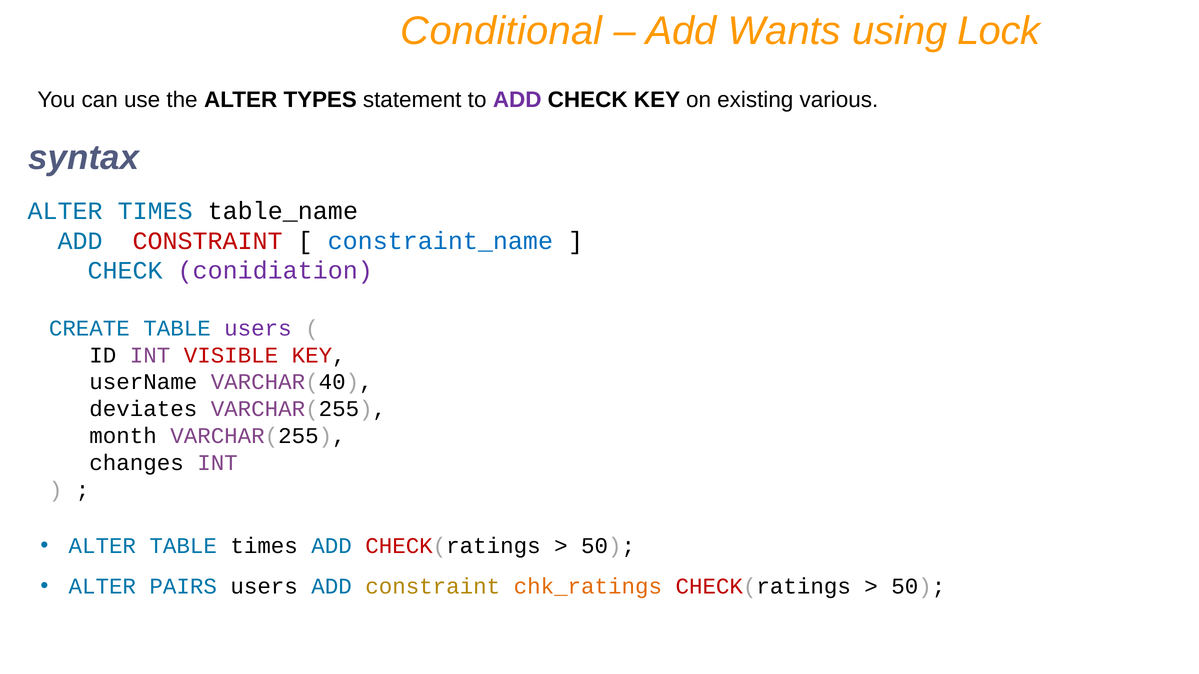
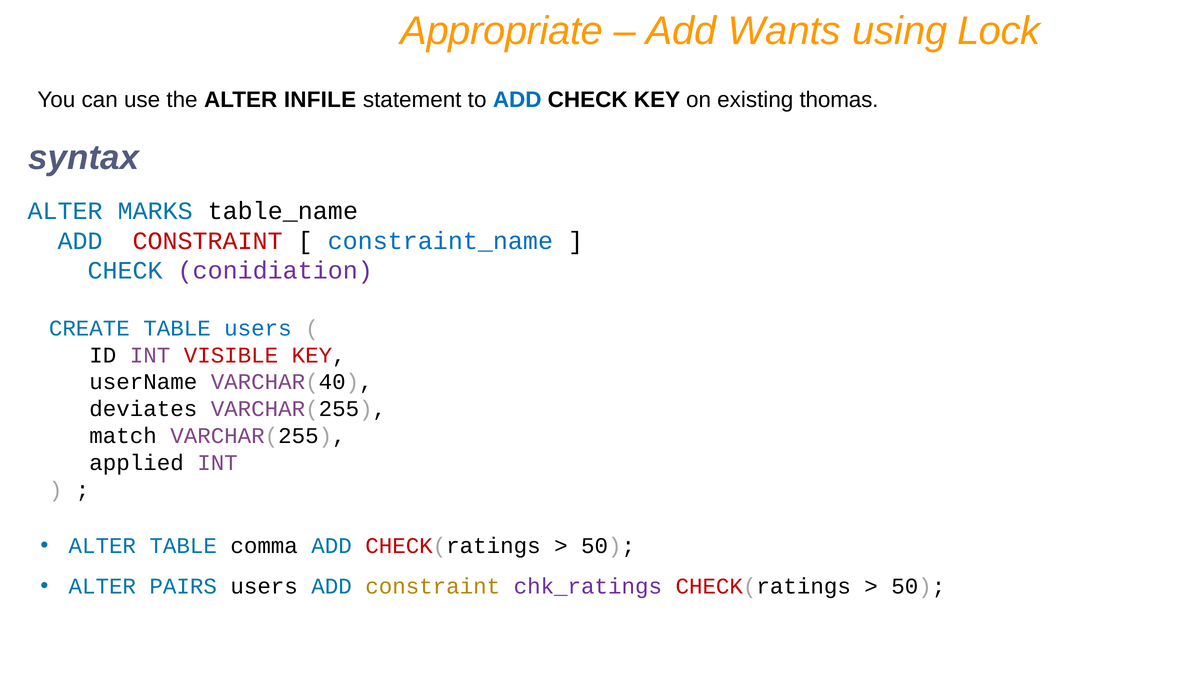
Conditional: Conditional -> Appropriate
TYPES: TYPES -> INFILE
ADD at (517, 100) colour: purple -> blue
various: various -> thomas
ALTER TIMES: TIMES -> MARKS
users at (258, 328) colour: purple -> blue
month: month -> match
changes: changes -> applied
TABLE times: times -> comma
chk_ratings colour: orange -> purple
